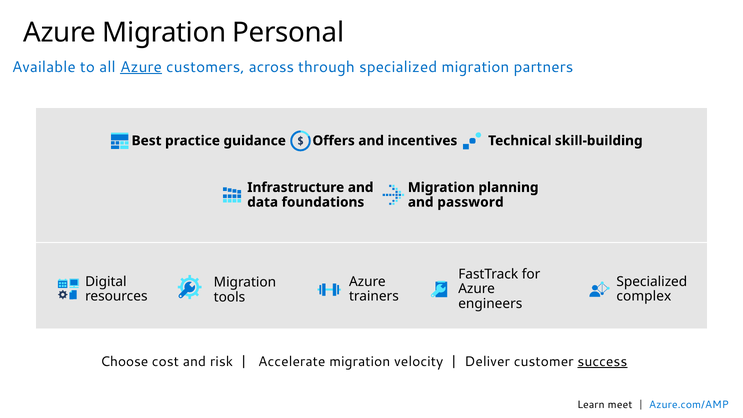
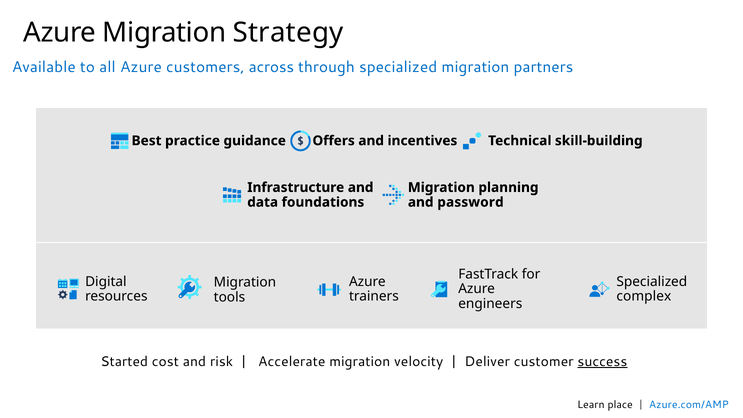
Personal: Personal -> Strategy
Azure at (141, 67) underline: present -> none
Choose: Choose -> Started
meet: meet -> place
